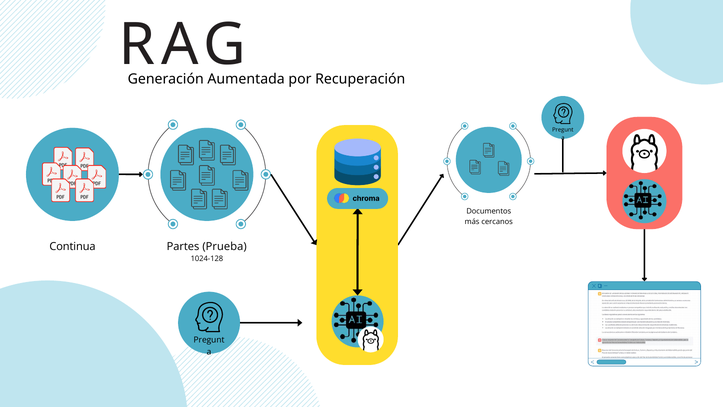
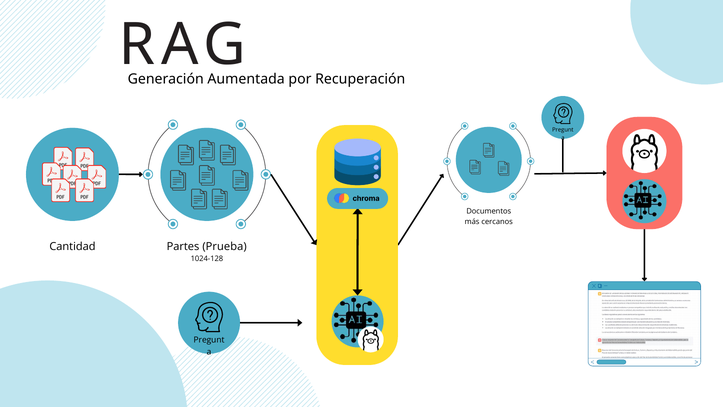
Continua: Continua -> Cantidad
